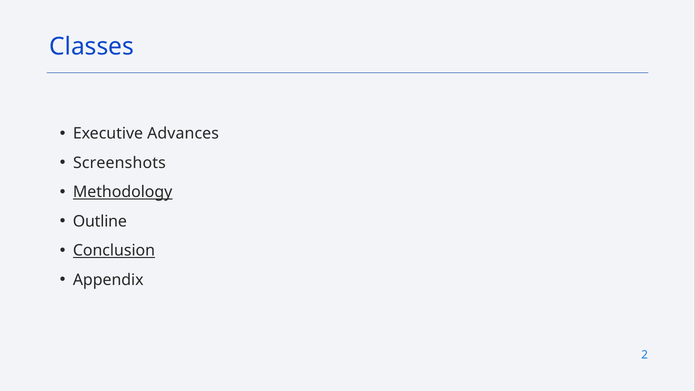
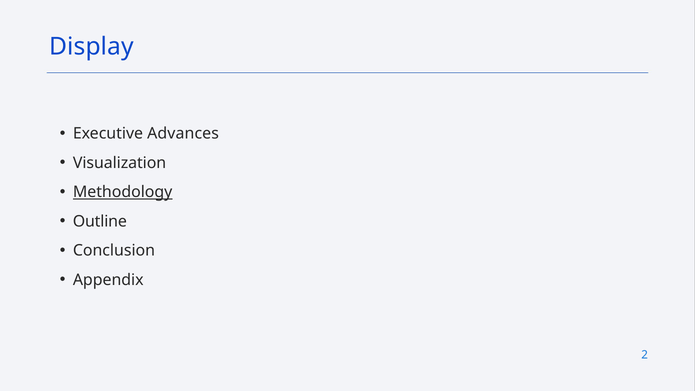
Classes: Classes -> Display
Screenshots: Screenshots -> Visualization
Conclusion underline: present -> none
